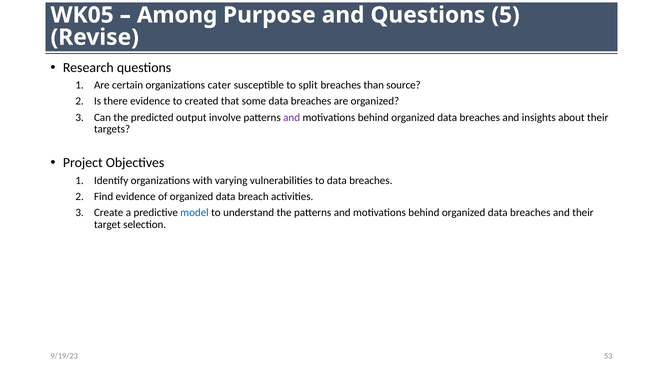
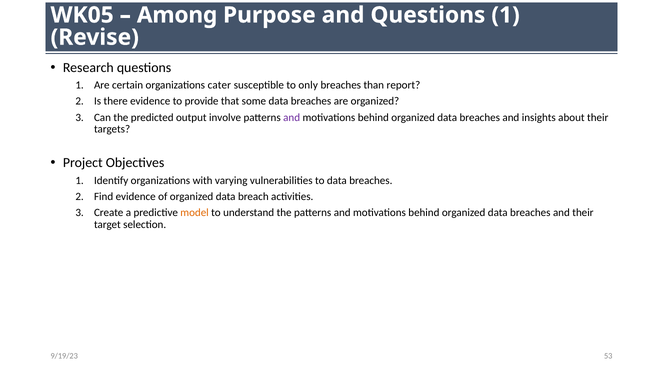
and Questions 5: 5 -> 1
split: split -> only
source: source -> report
created: created -> provide
model colour: blue -> orange
